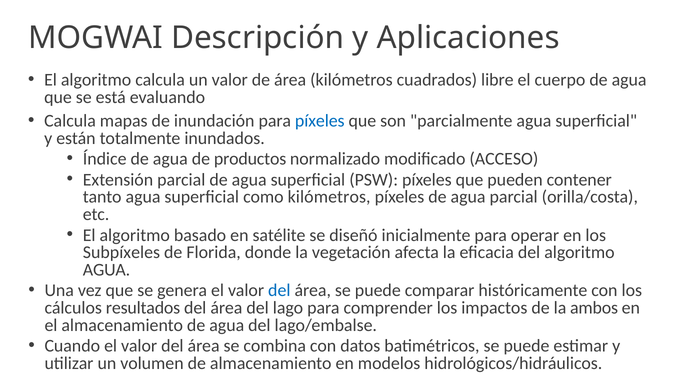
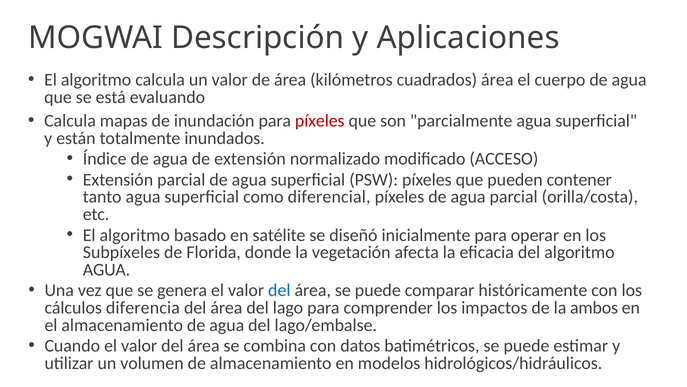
cuadrados libre: libre -> área
píxeles at (320, 121) colour: blue -> red
de productos: productos -> extensión
como kilómetros: kilómetros -> diferencial
resultados: resultados -> diferencia
